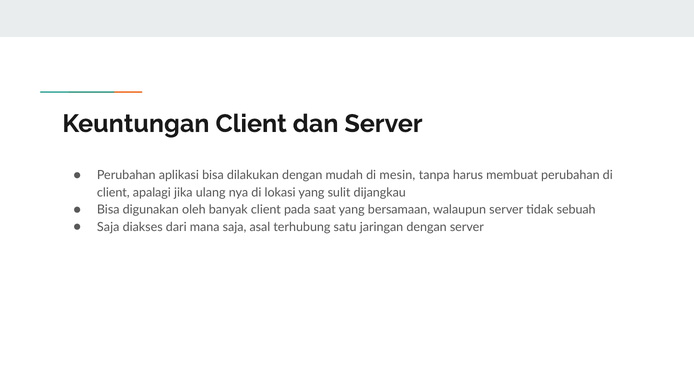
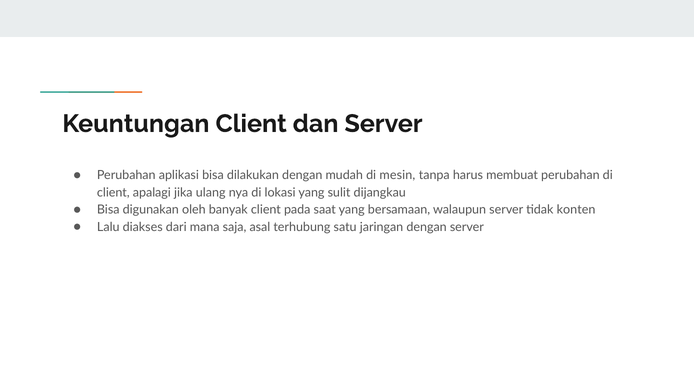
sebuah: sebuah -> konten
Saja at (108, 227): Saja -> Lalu
